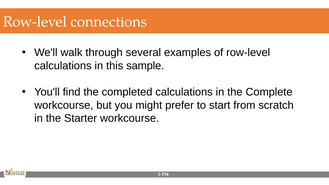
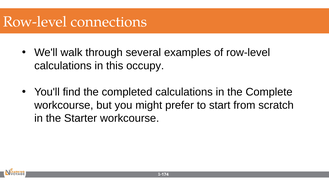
sample: sample -> occupy
